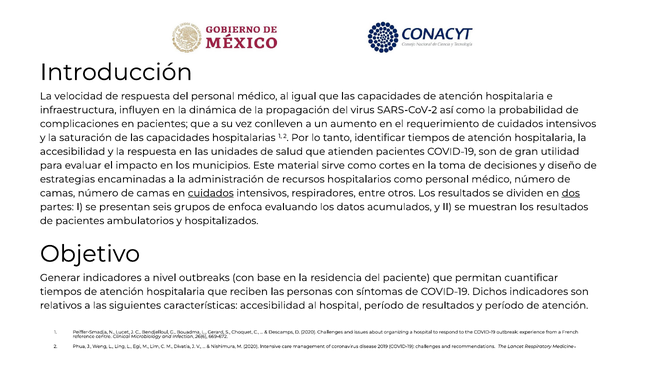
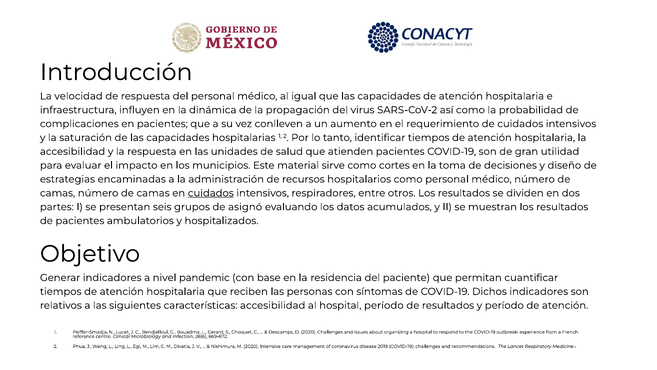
dos underline: present -> none
enfoca: enfoca -> asignó
outbreaks: outbreaks -> pandemic
